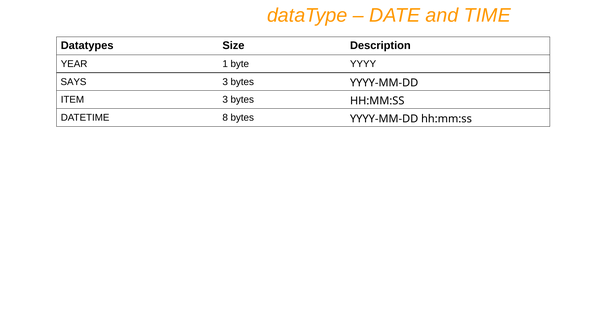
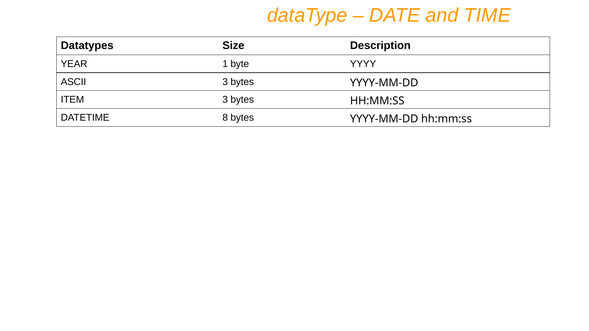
SAYS: SAYS -> ASCII
